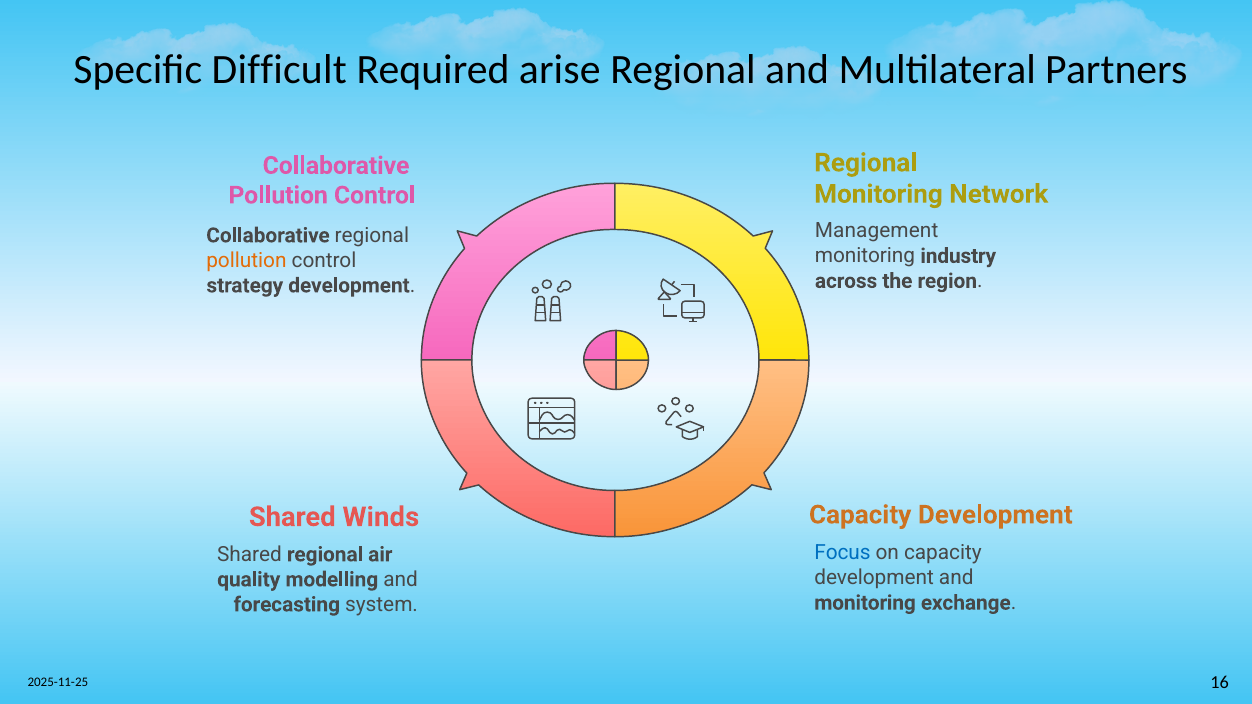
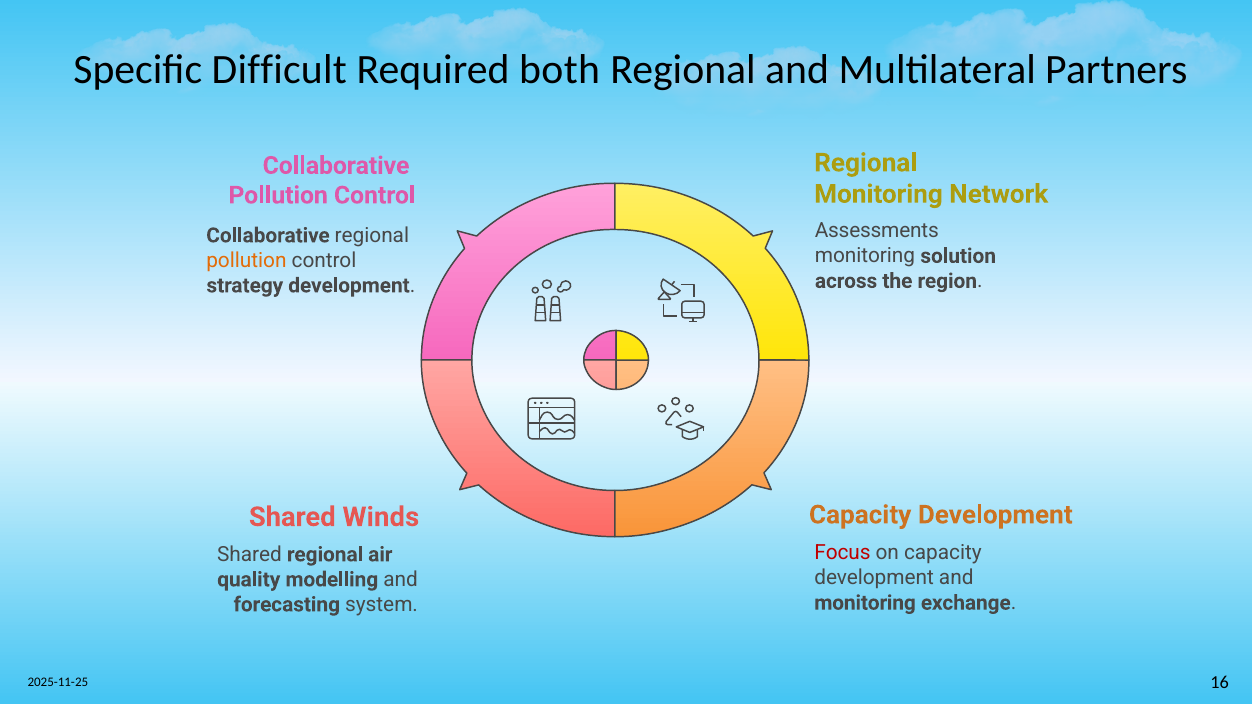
arise: arise -> both
Management: Management -> Assessments
industry: industry -> solution
Focus colour: blue -> red
